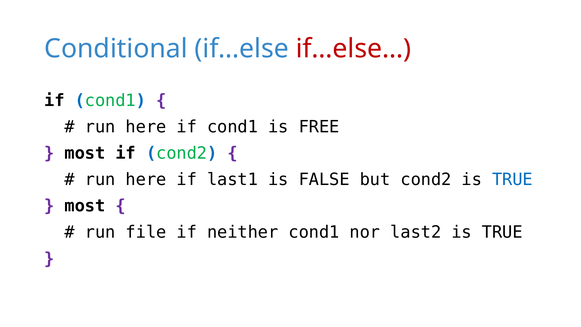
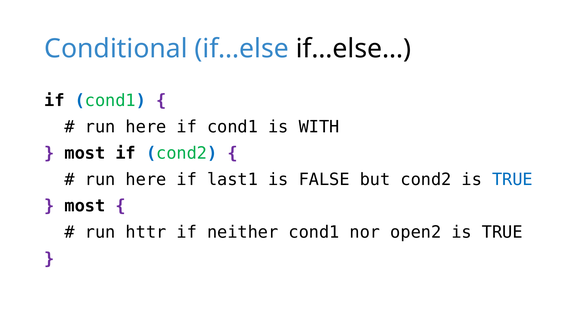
if…else… colour: red -> black
FREE: FREE -> WITH
file: file -> httr
last2: last2 -> open2
